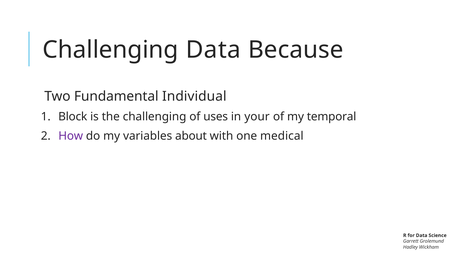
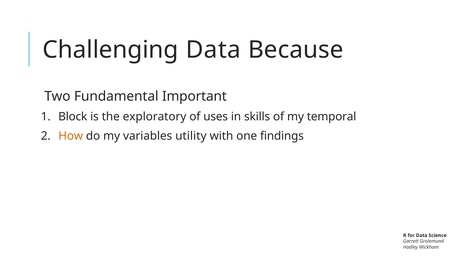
Individual: Individual -> Important
the challenging: challenging -> exploratory
your: your -> skills
How colour: purple -> orange
about: about -> utility
medical: medical -> findings
